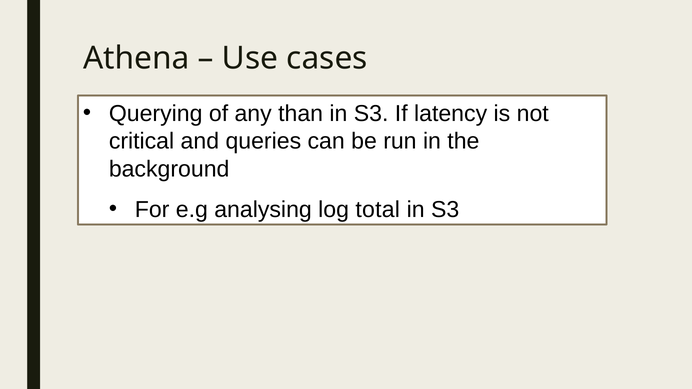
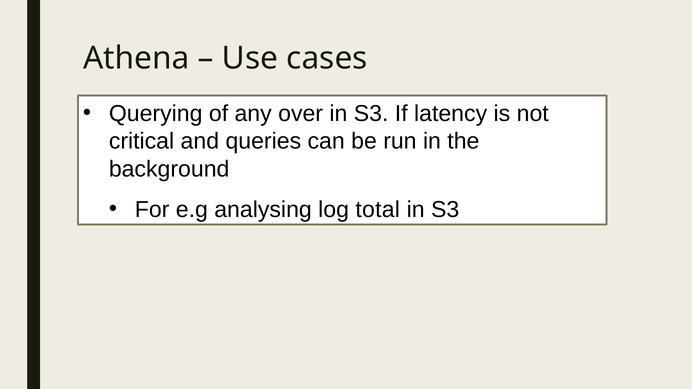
than: than -> over
